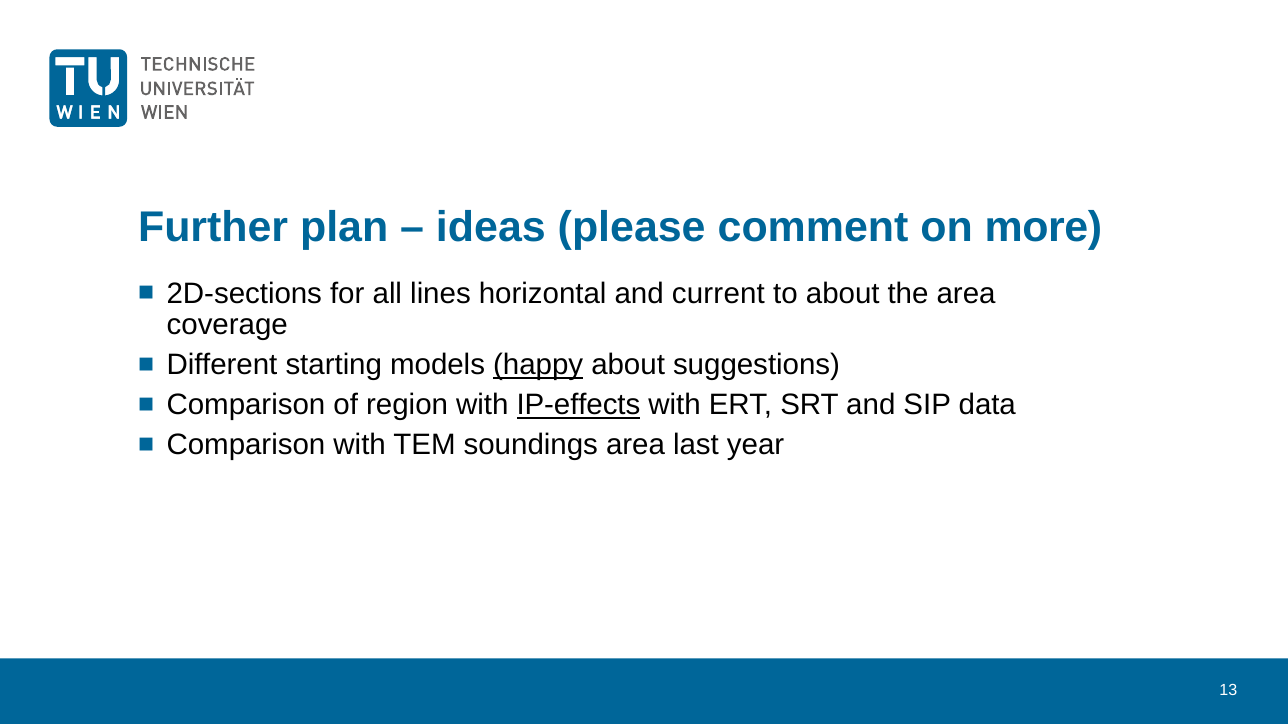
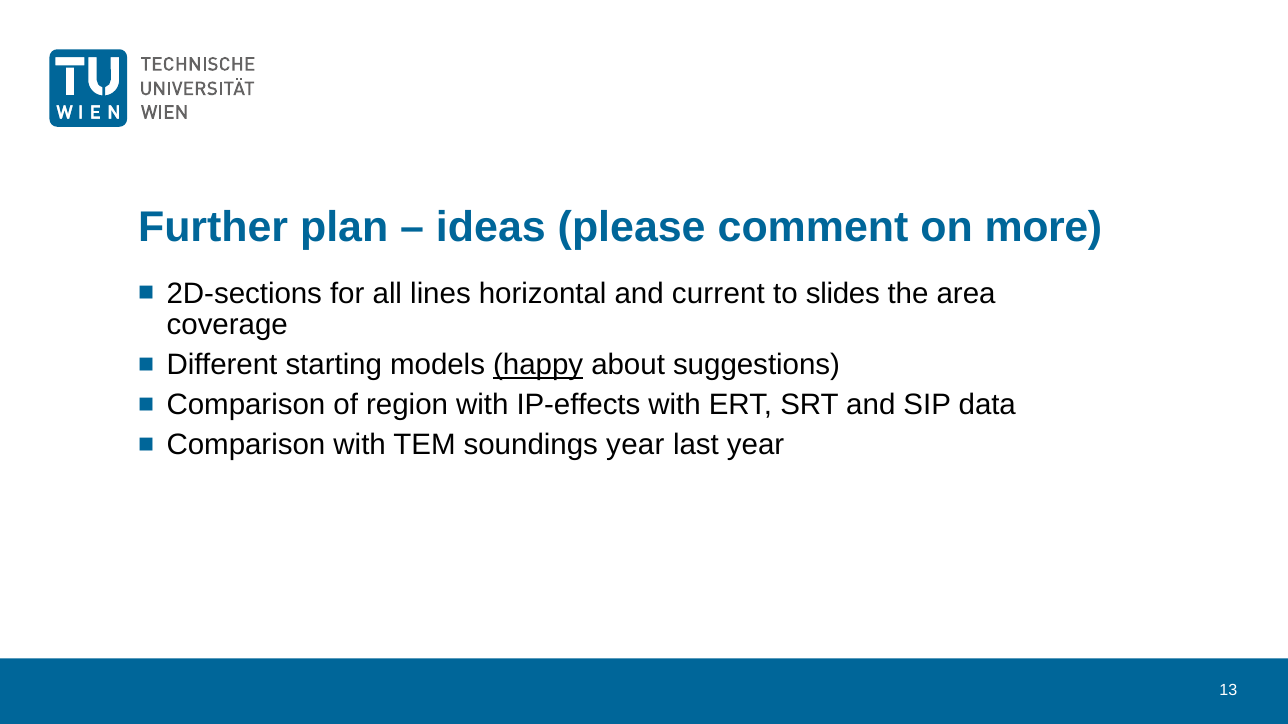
to about: about -> slides
IP-effects underline: present -> none
soundings area: area -> year
